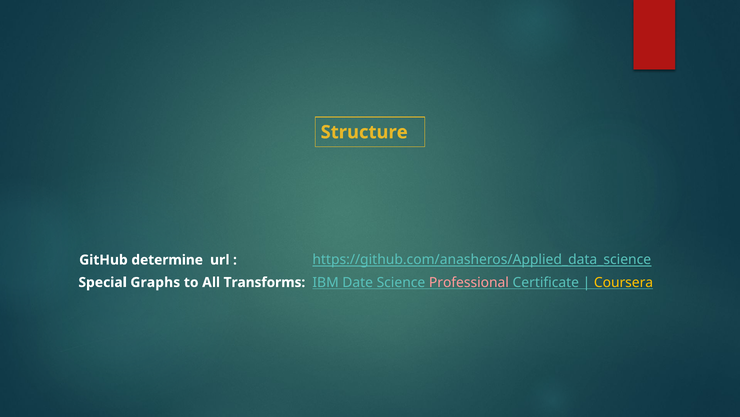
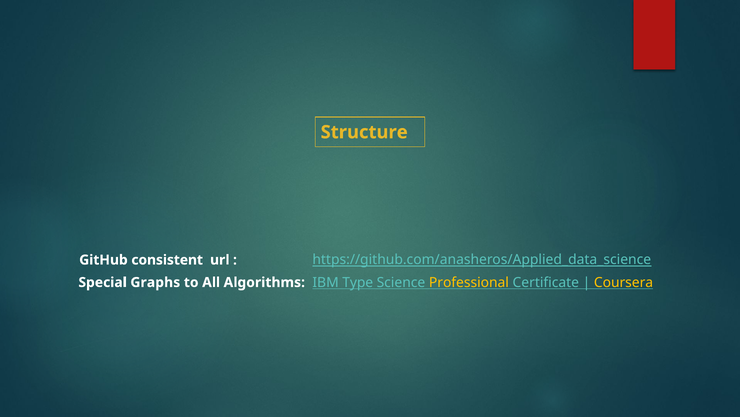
determine: determine -> consistent
Date: Date -> Type
Professional colour: pink -> yellow
Transforms: Transforms -> Algorithms
